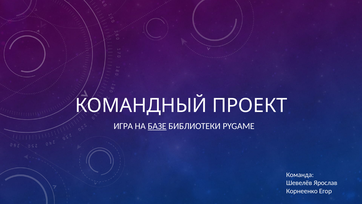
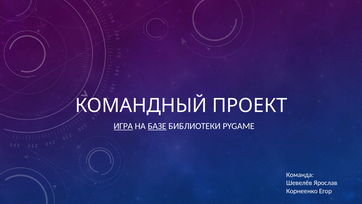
ИГРА underline: none -> present
